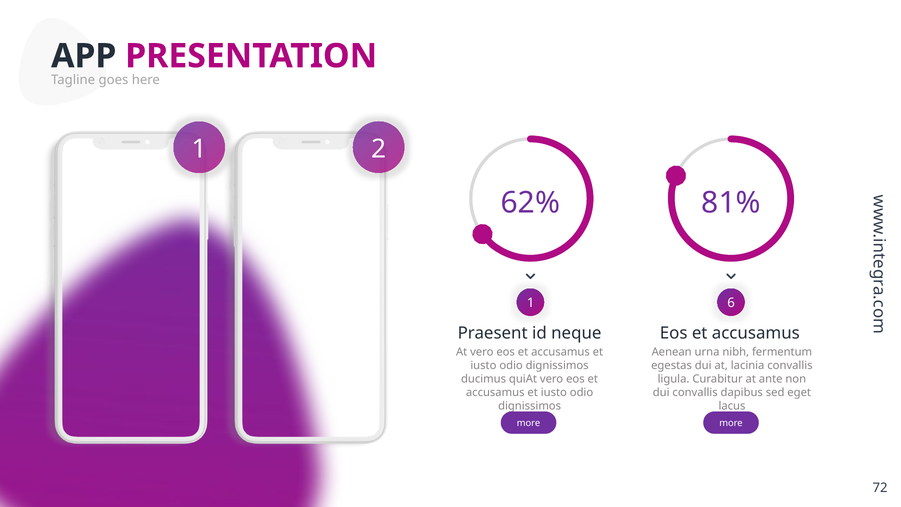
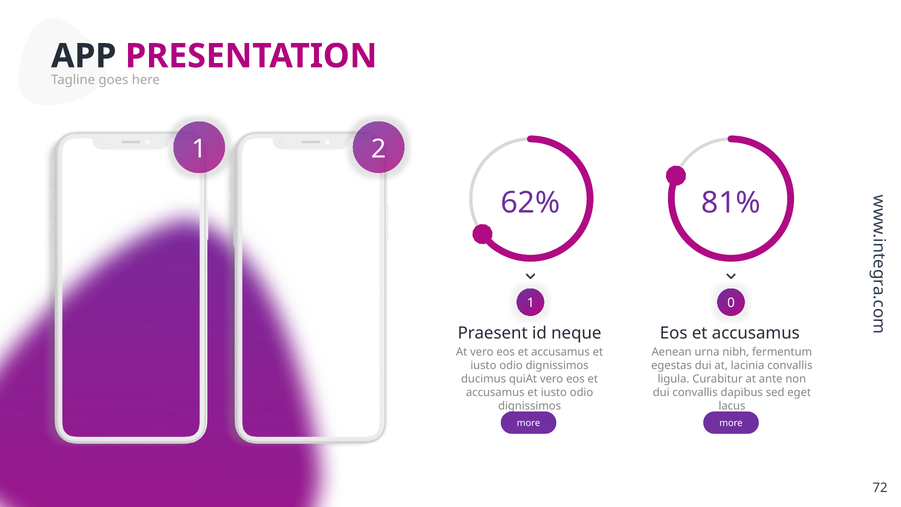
6: 6 -> 0
